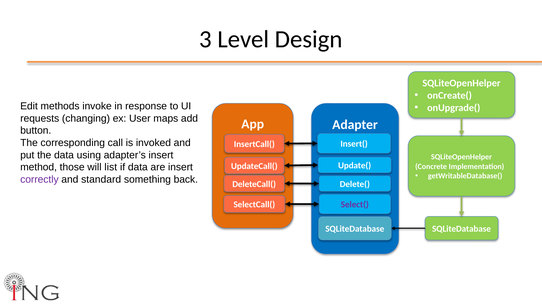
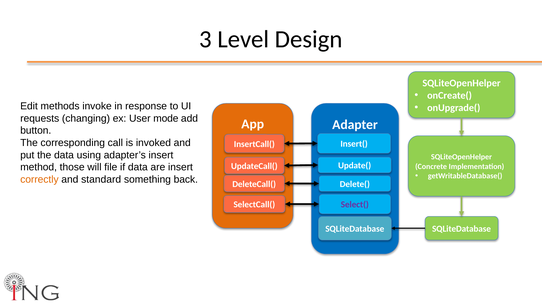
maps: maps -> mode
list: list -> file
correctly colour: purple -> orange
